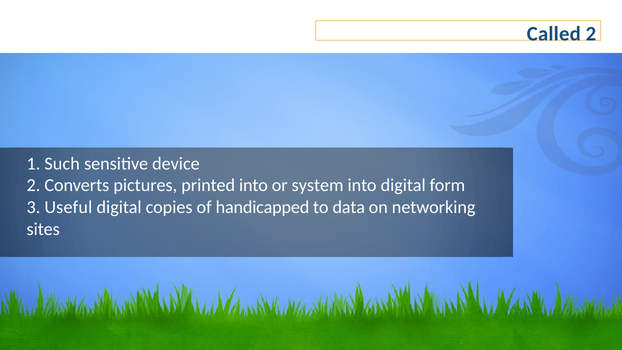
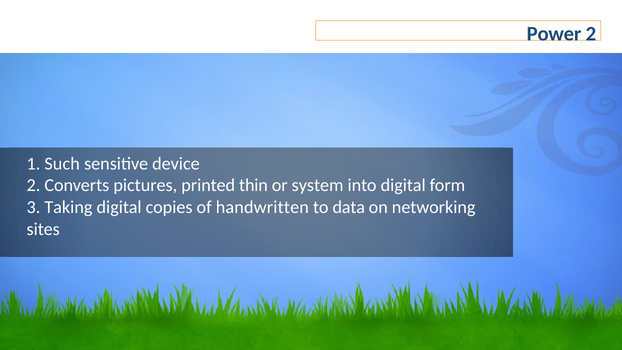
Called: Called -> Power
printed into: into -> thin
Useful: Useful -> Taking
handicapped: handicapped -> handwritten
